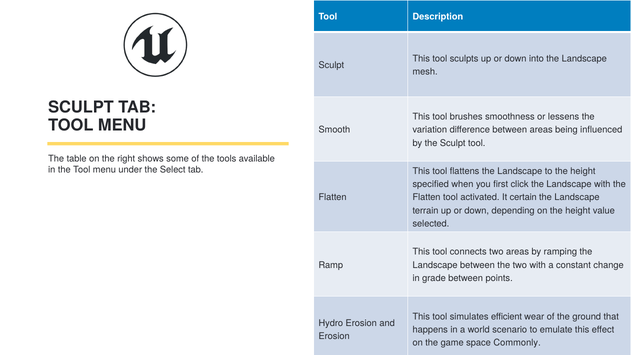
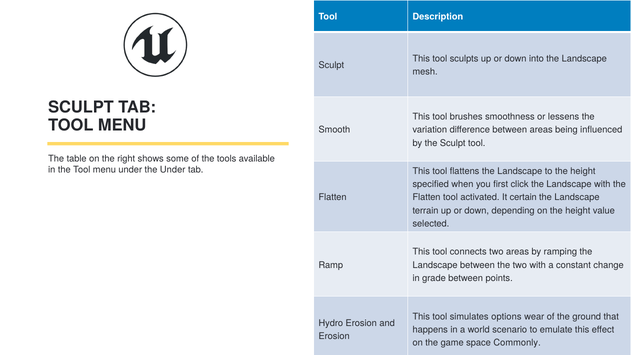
the Select: Select -> Under
efficient: efficient -> options
